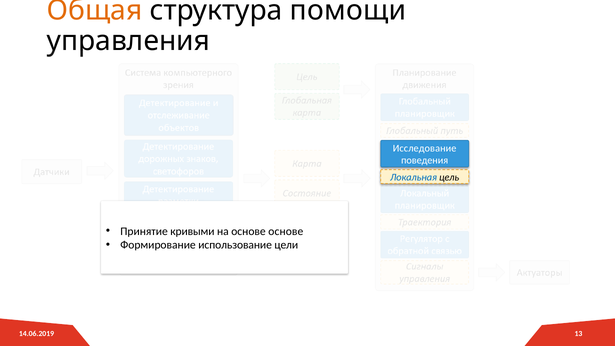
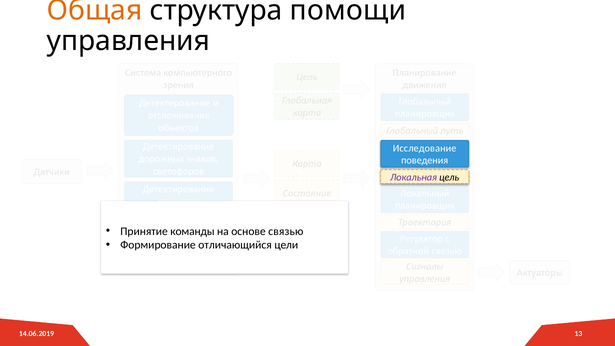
Локальная colour: blue -> purple
кривыми: кривыми -> команды
основе основе: основе -> связью
использование: использование -> отличающийся
